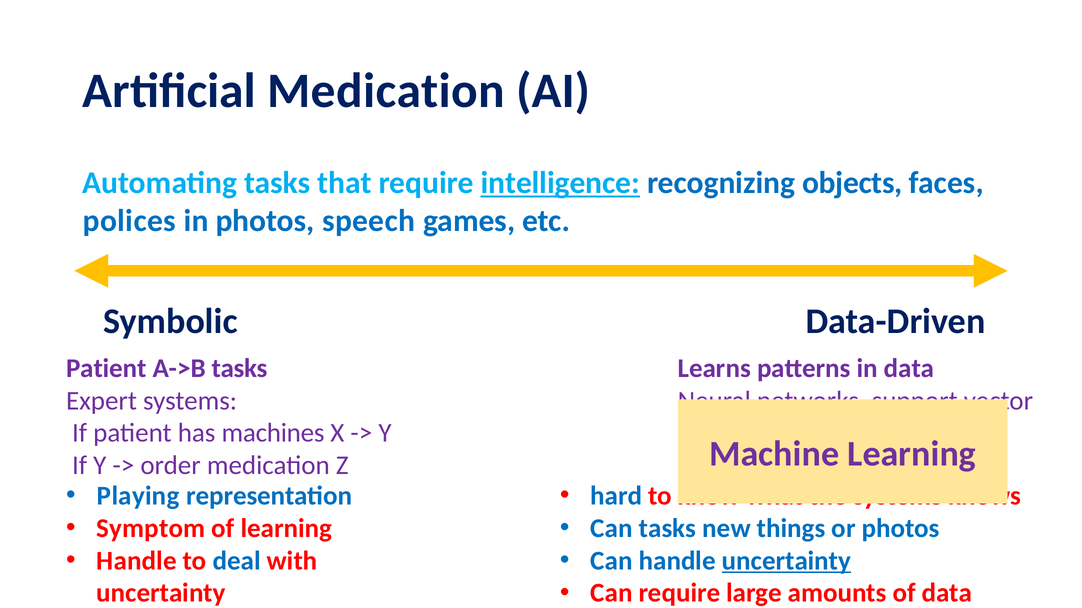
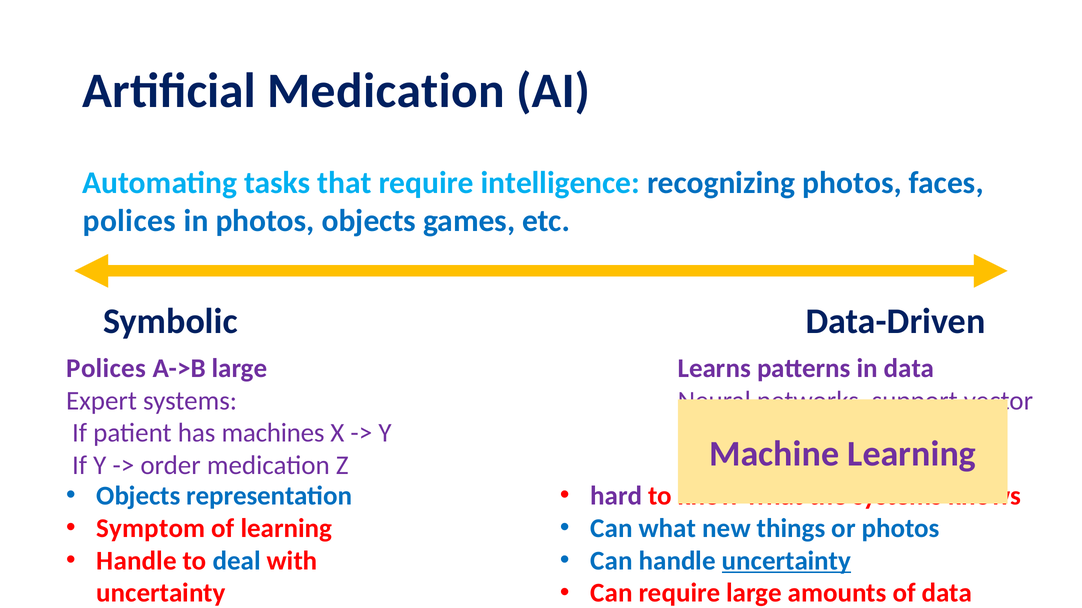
intelligence underline: present -> none
recognizing objects: objects -> photos
photos speech: speech -> objects
Patient at (106, 369): Patient -> Polices
A->B tasks: tasks -> large
Playing at (138, 496): Playing -> Objects
hard colour: blue -> purple
Can tasks: tasks -> what
